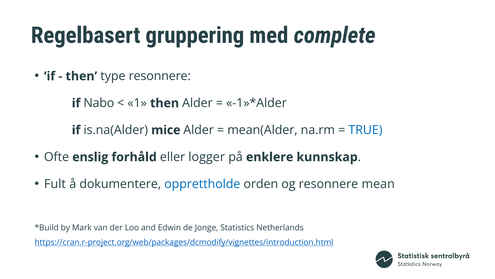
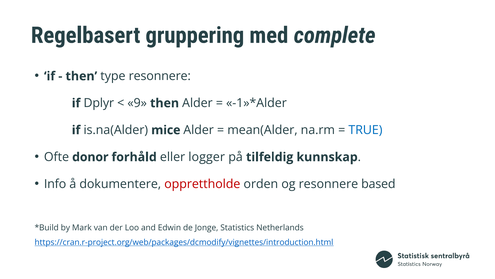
Nabo: Nabo -> Dplyr
1: 1 -> 9
enslig: enslig -> donor
enklere: enklere -> tilfeldig
Fult: Fult -> Info
opprettholde colour: blue -> red
mean: mean -> based
